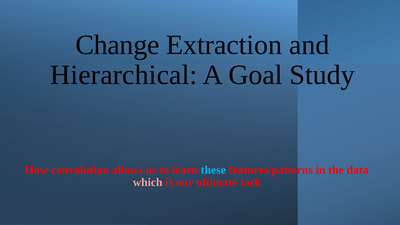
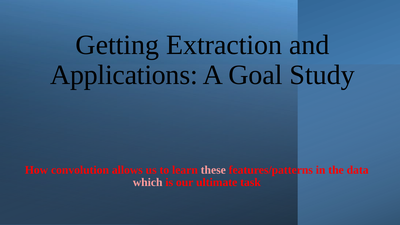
Change: Change -> Getting
Hierarchical: Hierarchical -> Applications
these colour: light blue -> pink
